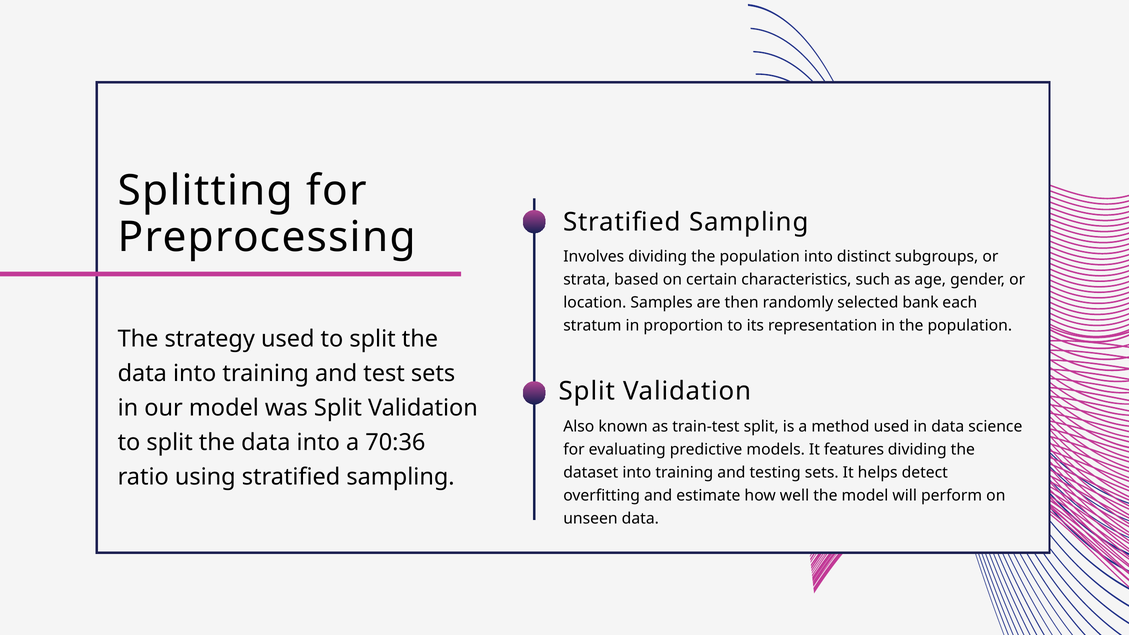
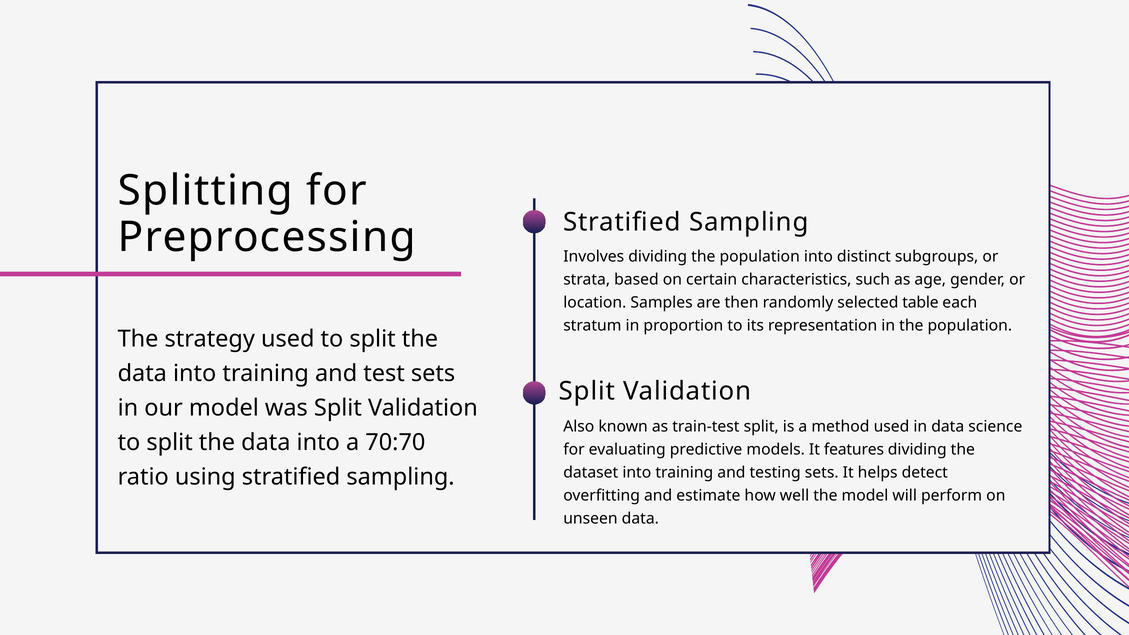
bank: bank -> table
70:36: 70:36 -> 70:70
